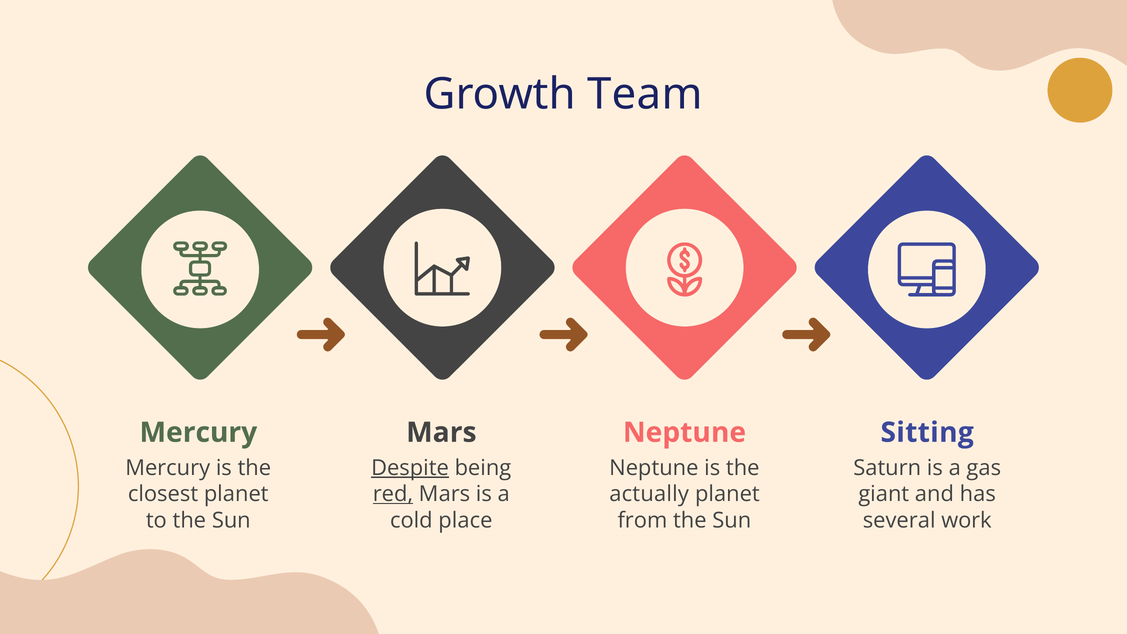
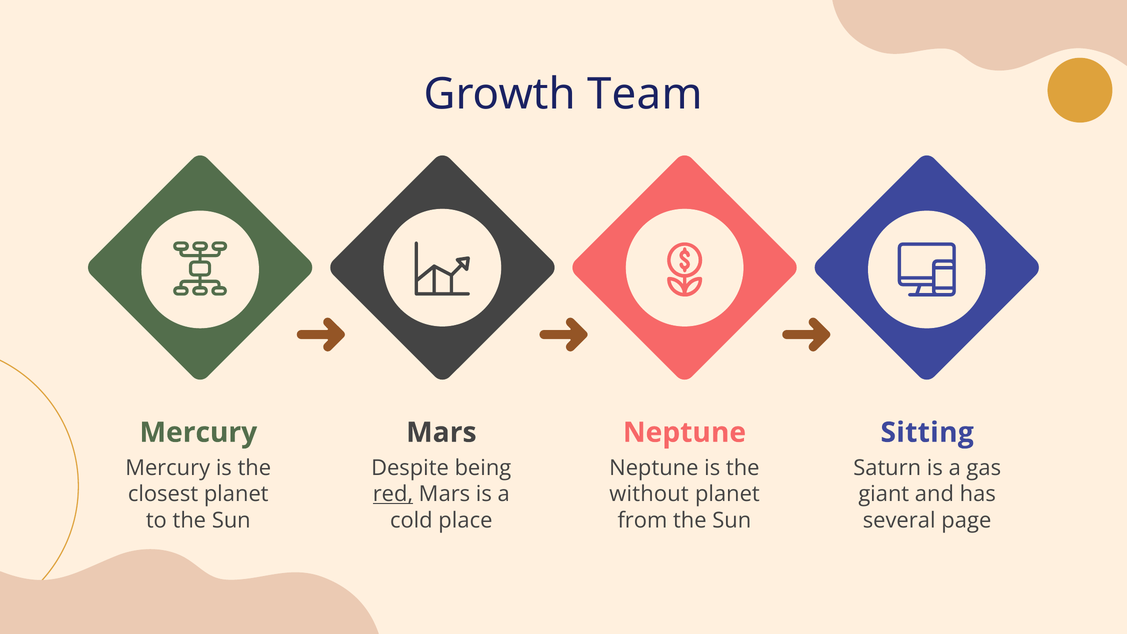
Despite underline: present -> none
actually: actually -> without
work: work -> page
